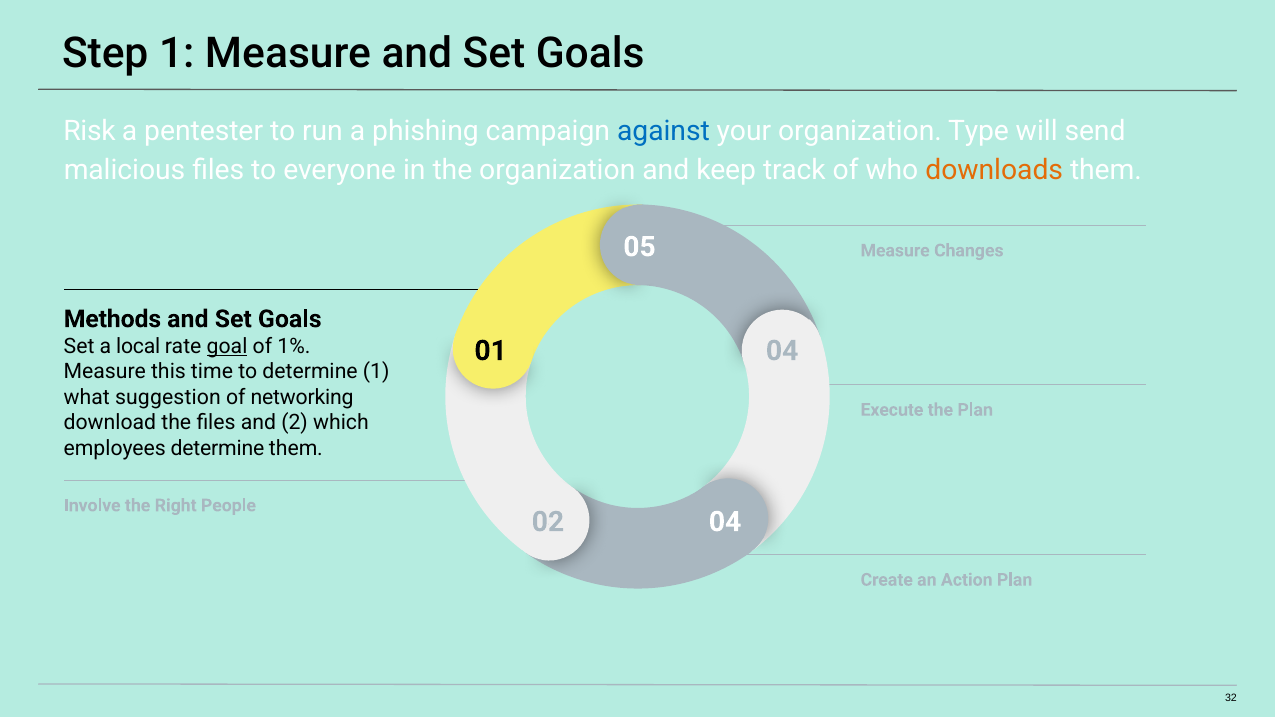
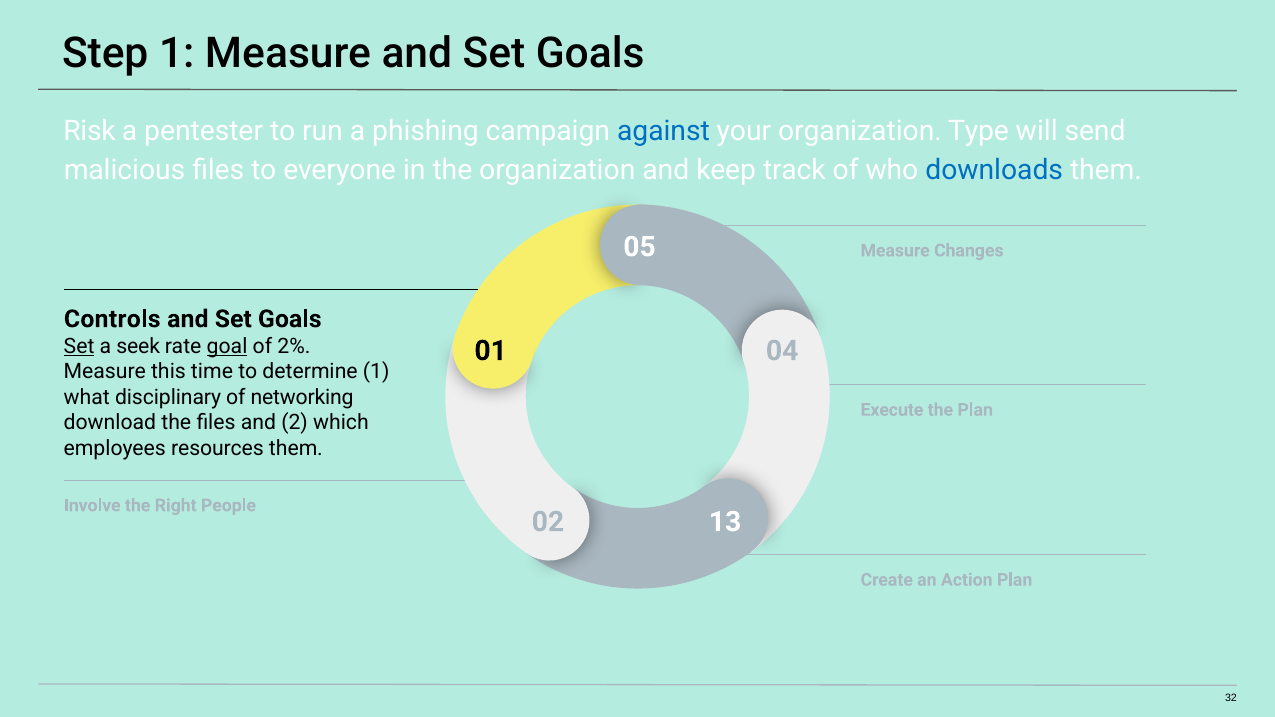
downloads colour: orange -> blue
Methods: Methods -> Controls
Set at (79, 346) underline: none -> present
local: local -> seek
1%: 1% -> 2%
suggestion: suggestion -> disciplinary
employees determine: determine -> resources
02 04: 04 -> 13
